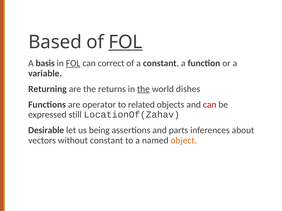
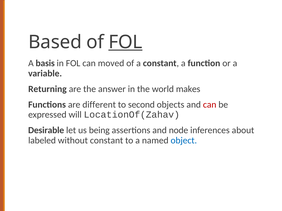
FOL at (73, 63) underline: present -> none
correct: correct -> moved
returns: returns -> answer
the at (143, 89) underline: present -> none
dishes: dishes -> makes
operator: operator -> different
related: related -> second
still: still -> will
parts: parts -> node
vectors: vectors -> labeled
object colour: orange -> blue
